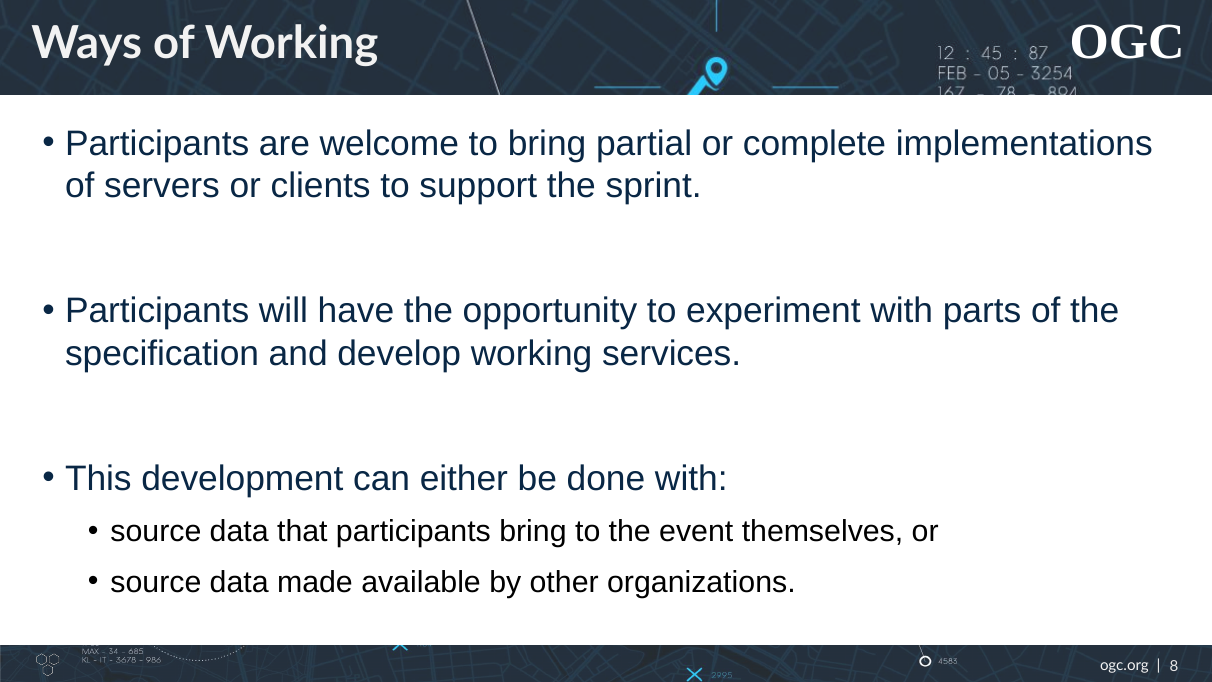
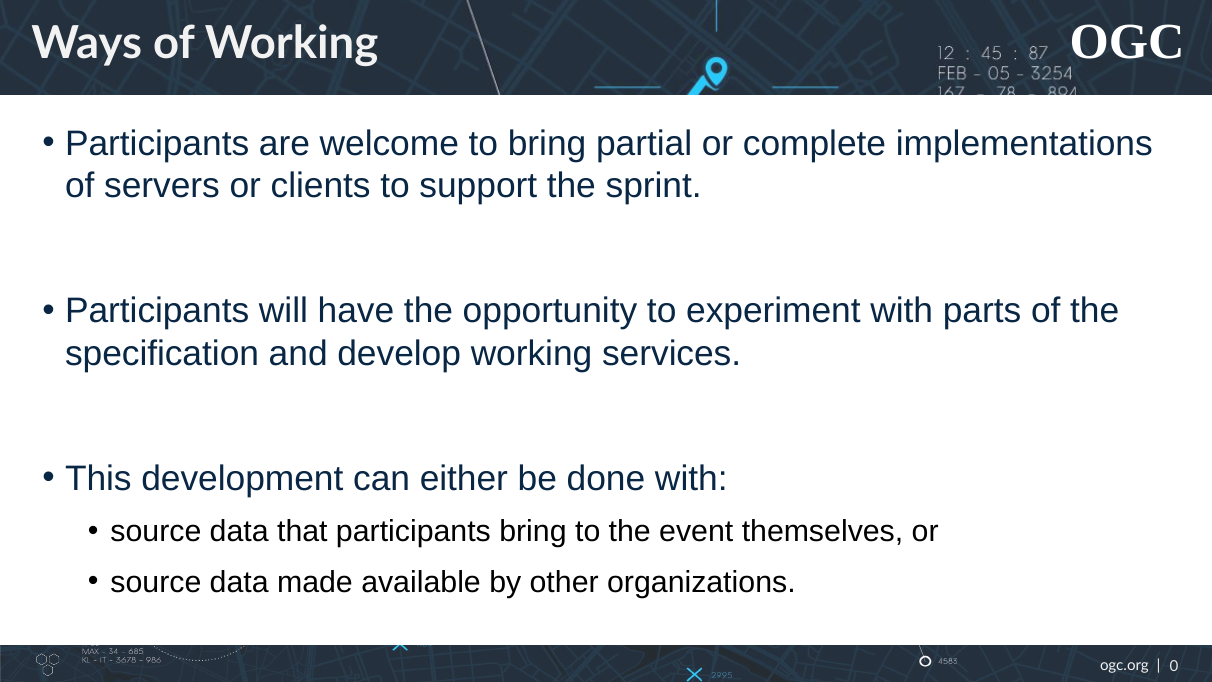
8: 8 -> 0
